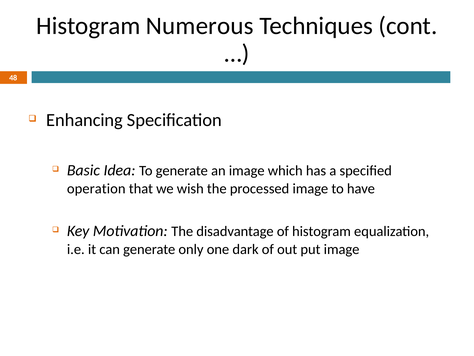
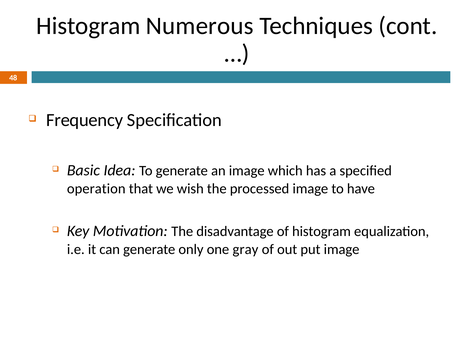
Enhancing: Enhancing -> Frequency
dark: dark -> gray
